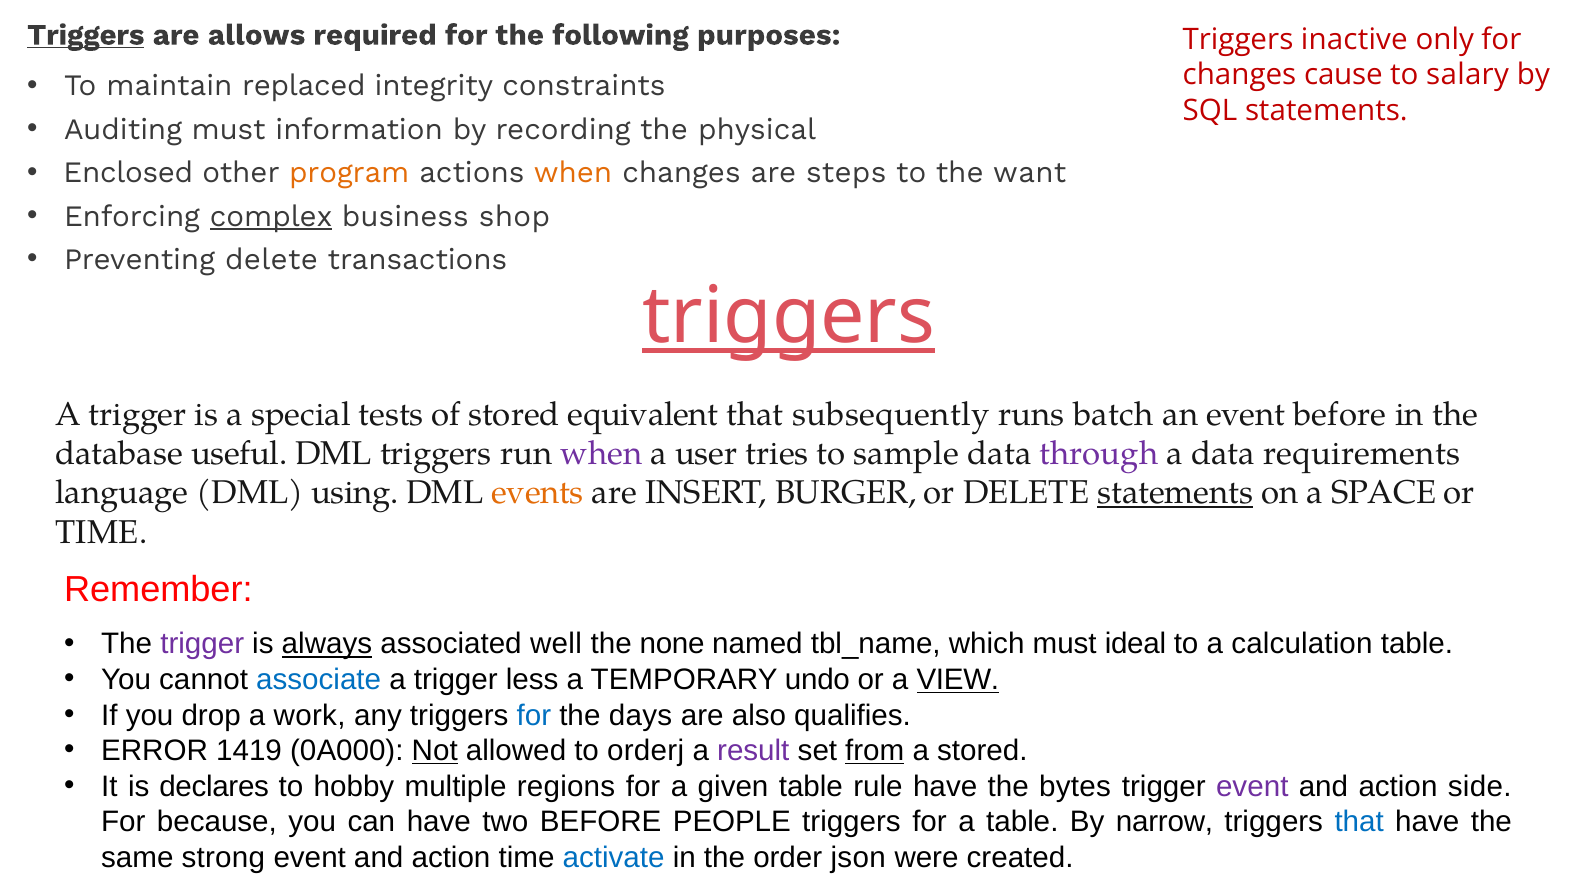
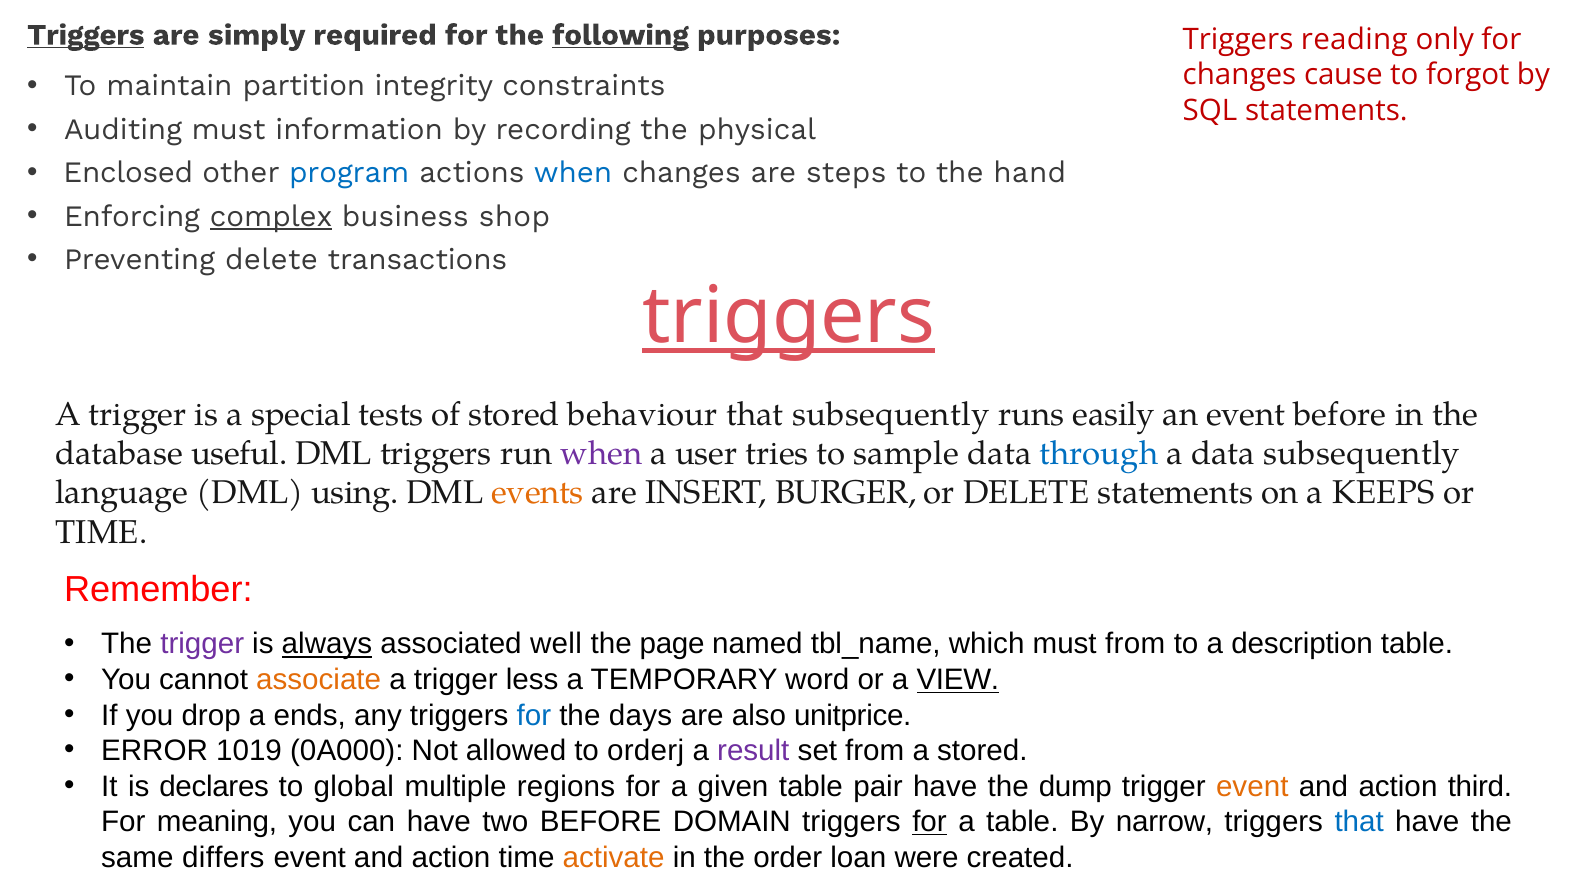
allows: allows -> simply
following underline: none -> present
inactive: inactive -> reading
salary: salary -> forgot
replaced: replaced -> partition
program colour: orange -> blue
when at (573, 173) colour: orange -> blue
want: want -> hand
equivalent: equivalent -> behaviour
batch: batch -> easily
through colour: purple -> blue
data requirements: requirements -> subsequently
statements at (1175, 493) underline: present -> none
SPACE: SPACE -> KEEPS
none: none -> page
must ideal: ideal -> from
calculation: calculation -> description
associate colour: blue -> orange
undo: undo -> word
work: work -> ends
qualifies: qualifies -> unitprice
1419: 1419 -> 1019
Not underline: present -> none
from at (875, 750) underline: present -> none
hobby: hobby -> global
rule: rule -> pair
bytes: bytes -> dump
event at (1252, 786) colour: purple -> orange
side: side -> third
because: because -> meaning
PEOPLE: PEOPLE -> DOMAIN
for at (930, 821) underline: none -> present
strong: strong -> differs
activate colour: blue -> orange
json: json -> loan
